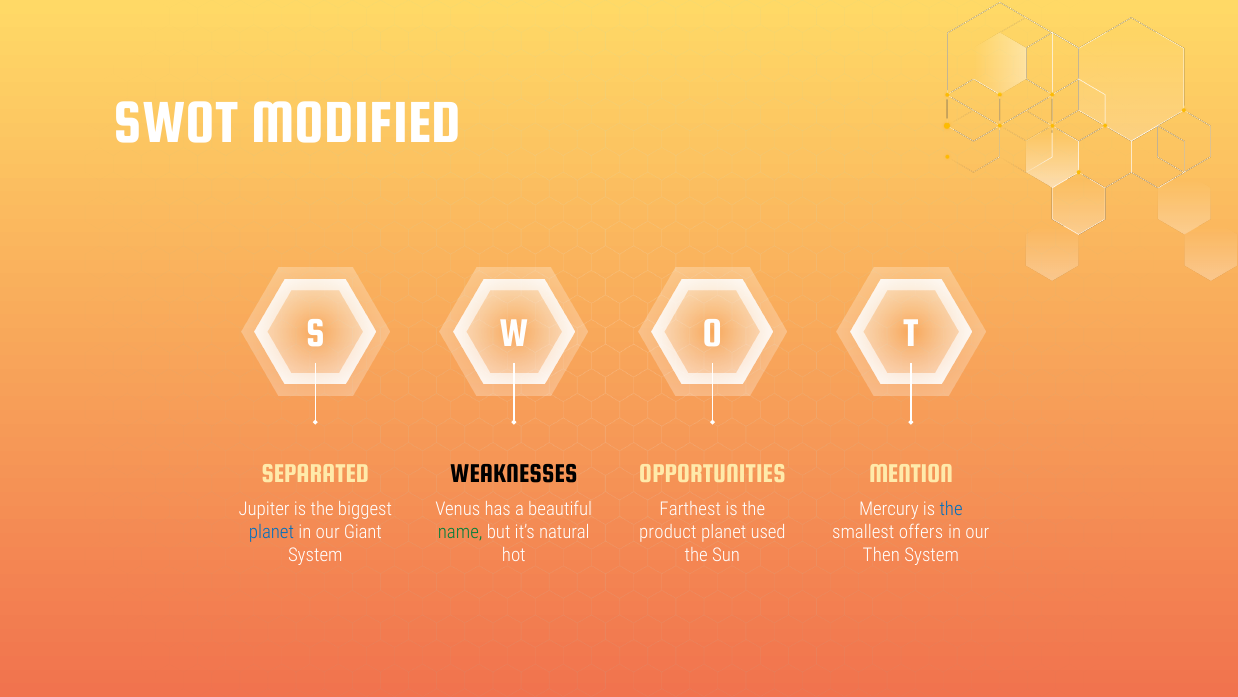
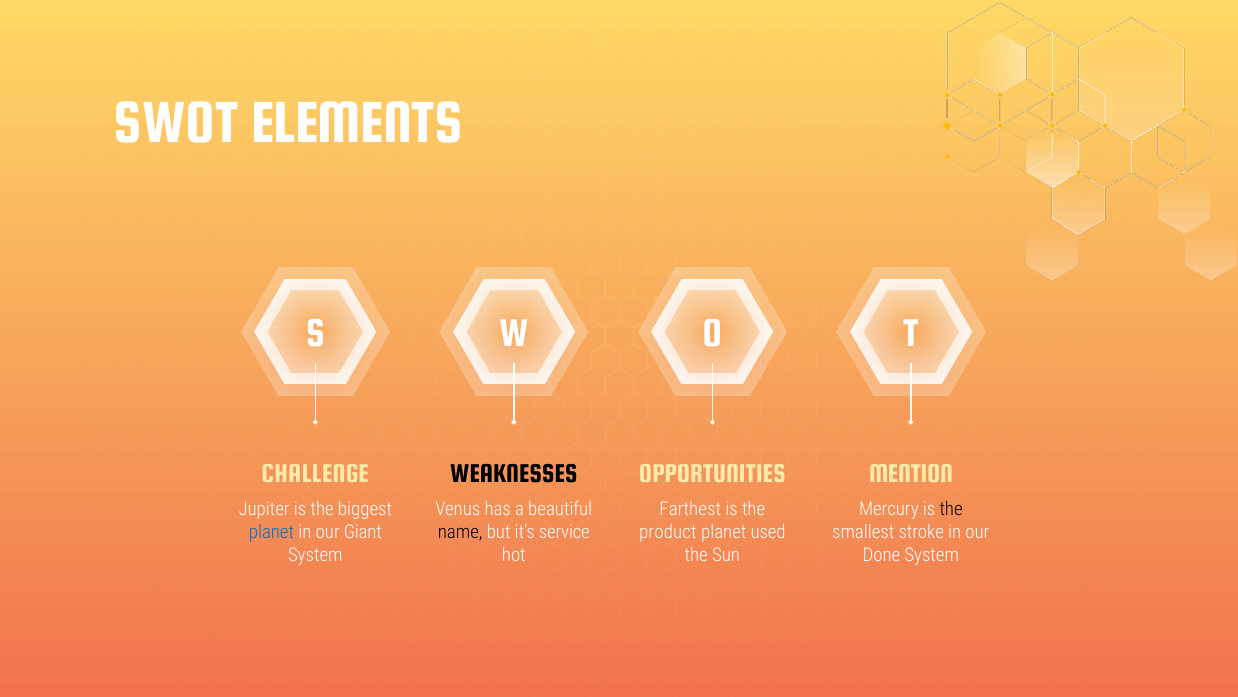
MODIFIED: MODIFIED -> ELEMENTS
SEPARATED: SEPARATED -> CHALLENGE
the at (951, 509) colour: blue -> black
name colour: green -> black
natural: natural -> service
offers: offers -> stroke
Then: Then -> Done
